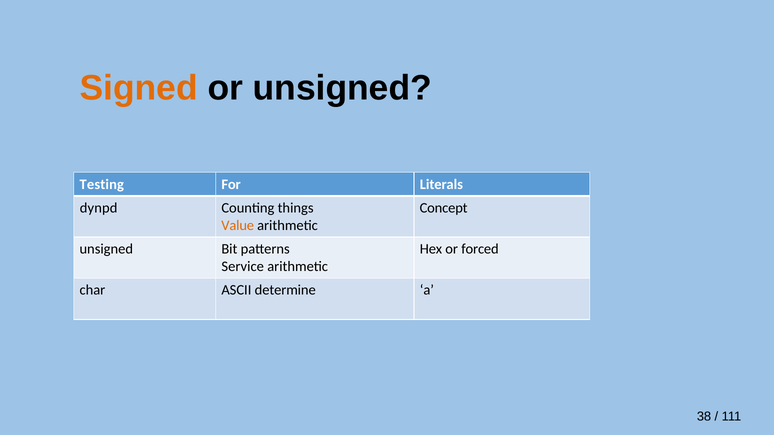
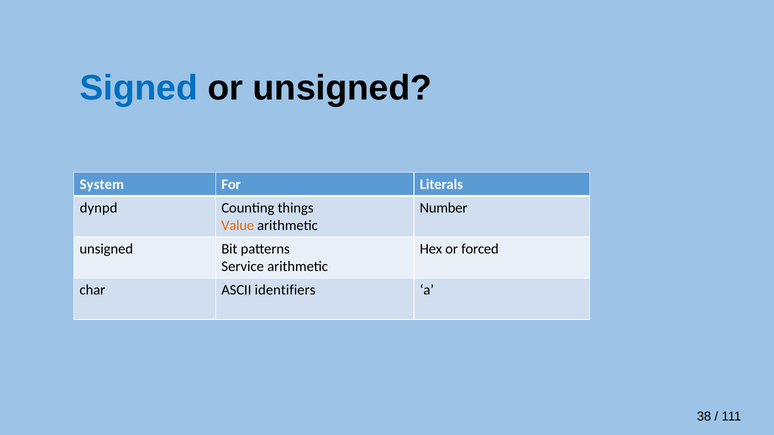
Signed colour: orange -> blue
Testing: Testing -> System
Concept: Concept -> Number
determine: determine -> identifiers
